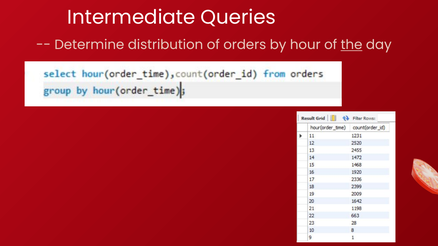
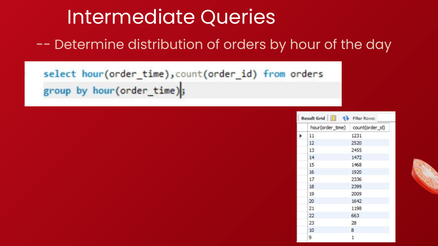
the underline: present -> none
